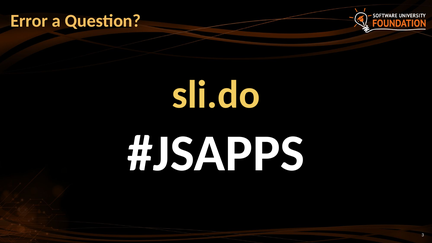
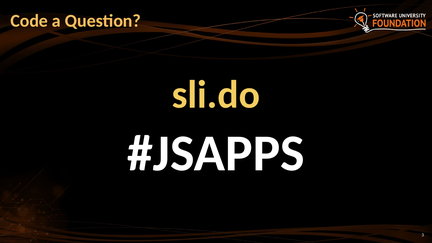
Error: Error -> Code
